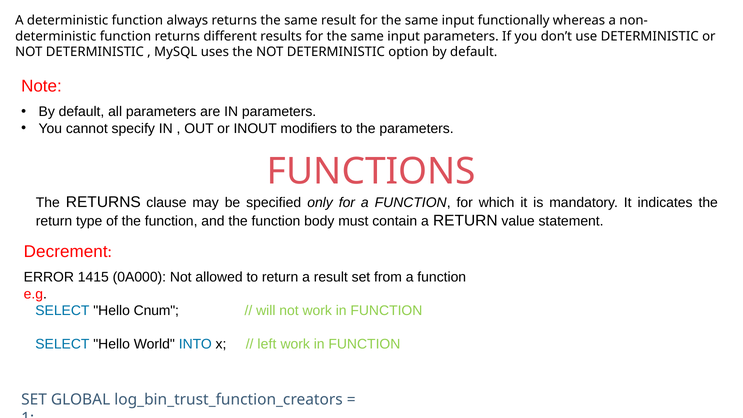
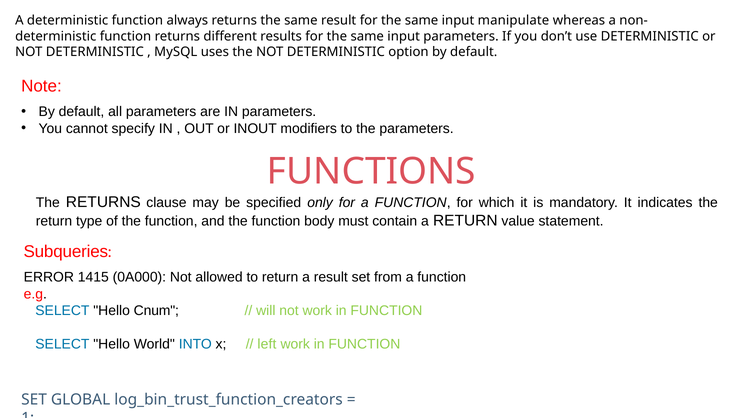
functionally: functionally -> manipulate
Decrement: Decrement -> Subqueries
